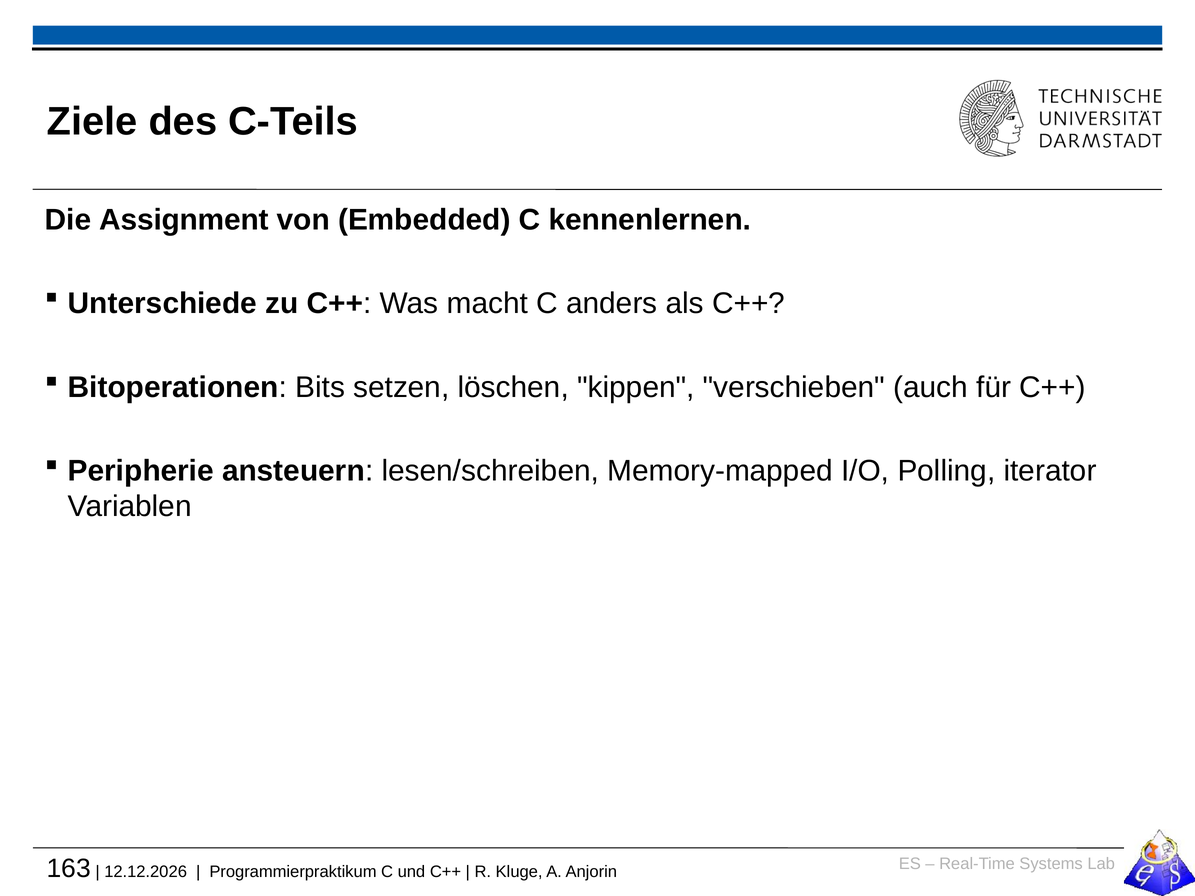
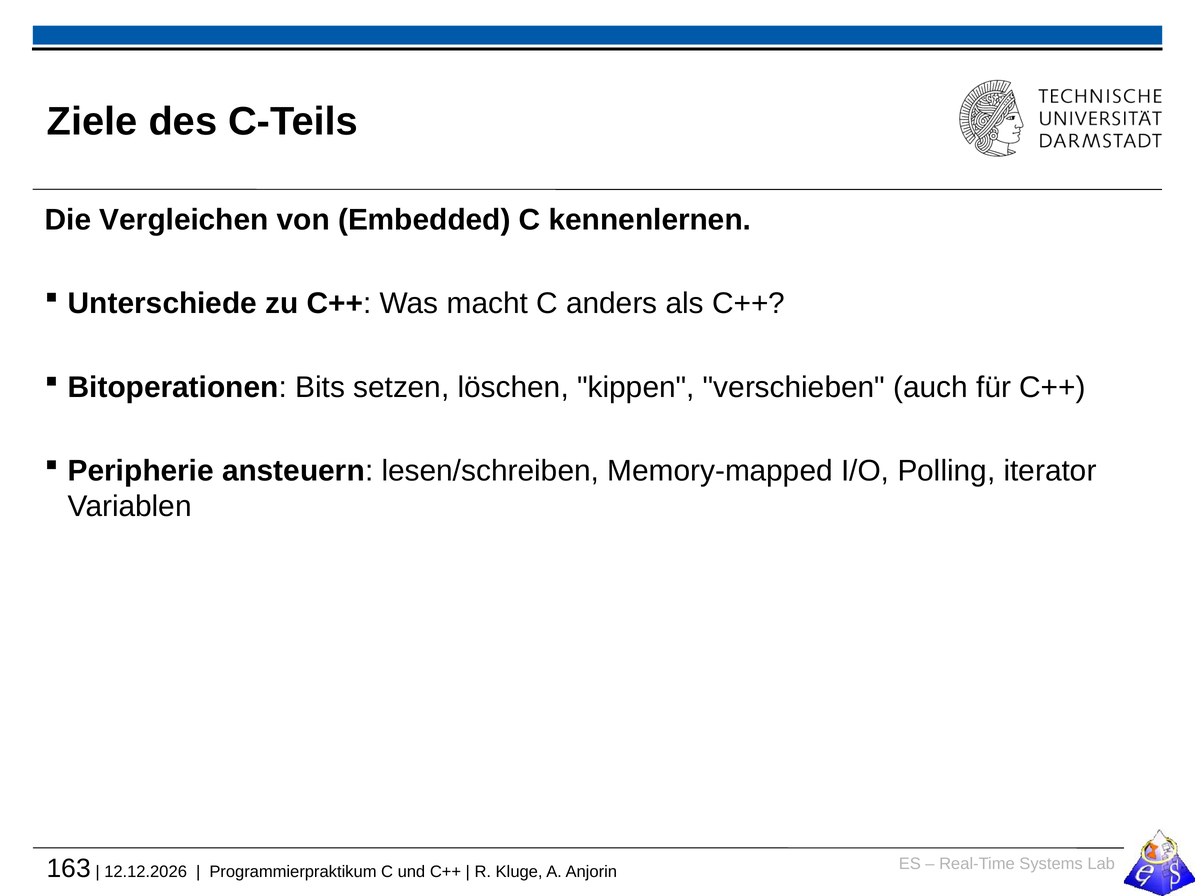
Assignment: Assignment -> Vergleichen
